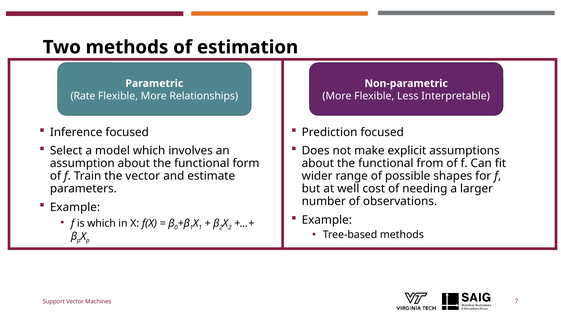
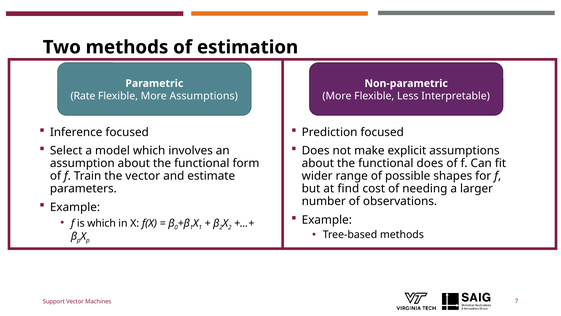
More Relationships: Relationships -> Assumptions
functional from: from -> does
well: well -> find
